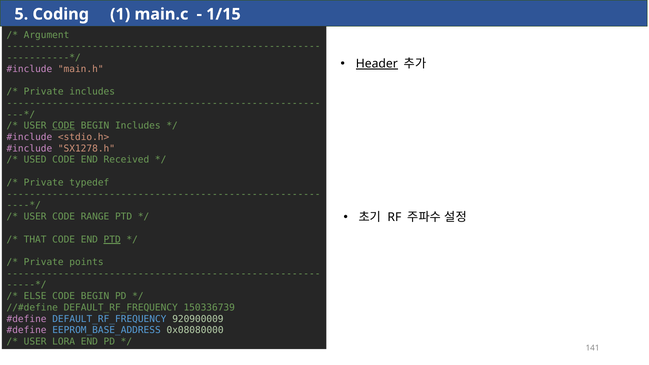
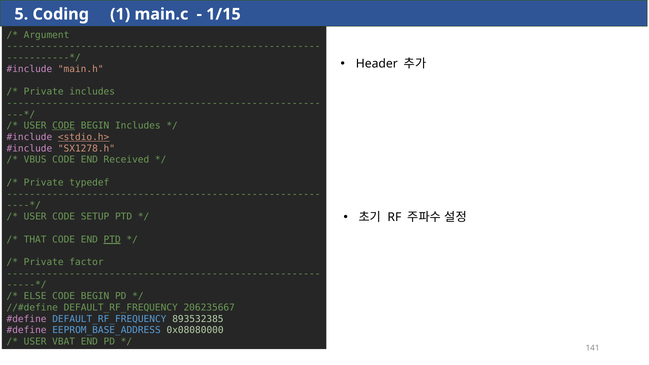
Header underline: present -> none
<stdio.h> underline: none -> present
USED: USED -> VBUS
RANGE: RANGE -> SETUP
points: points -> factor
150336739: 150336739 -> 206235667
920900009: 920900009 -> 893532385
LORA: LORA -> VBAT
